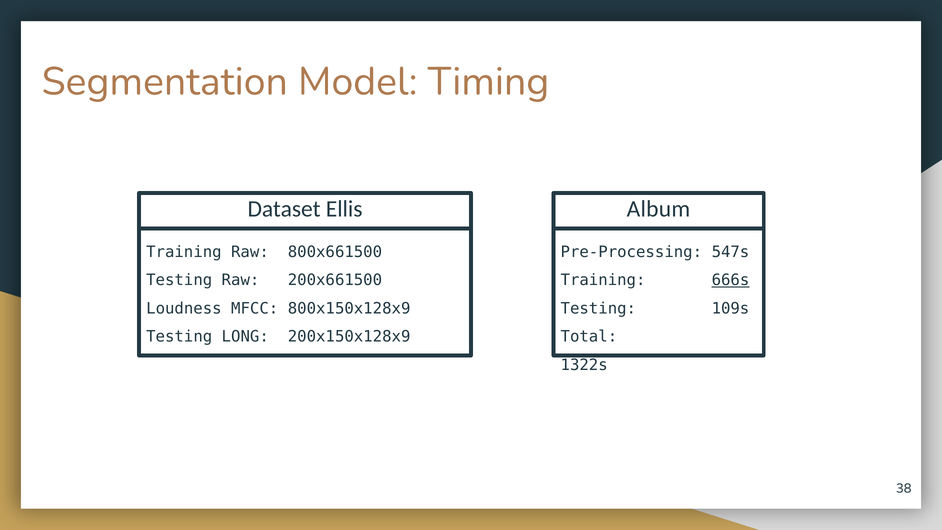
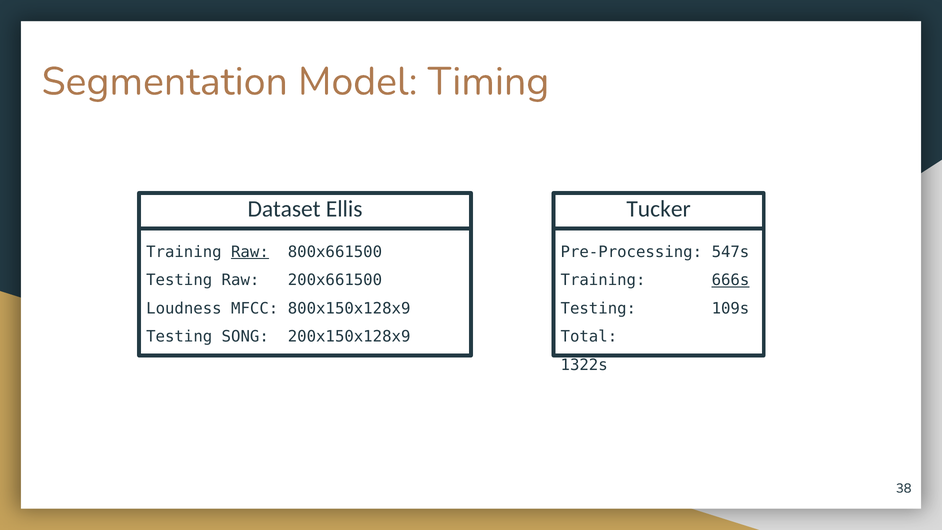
Album: Album -> Tucker
Raw at (250, 252) underline: none -> present
LONG: LONG -> SONG
